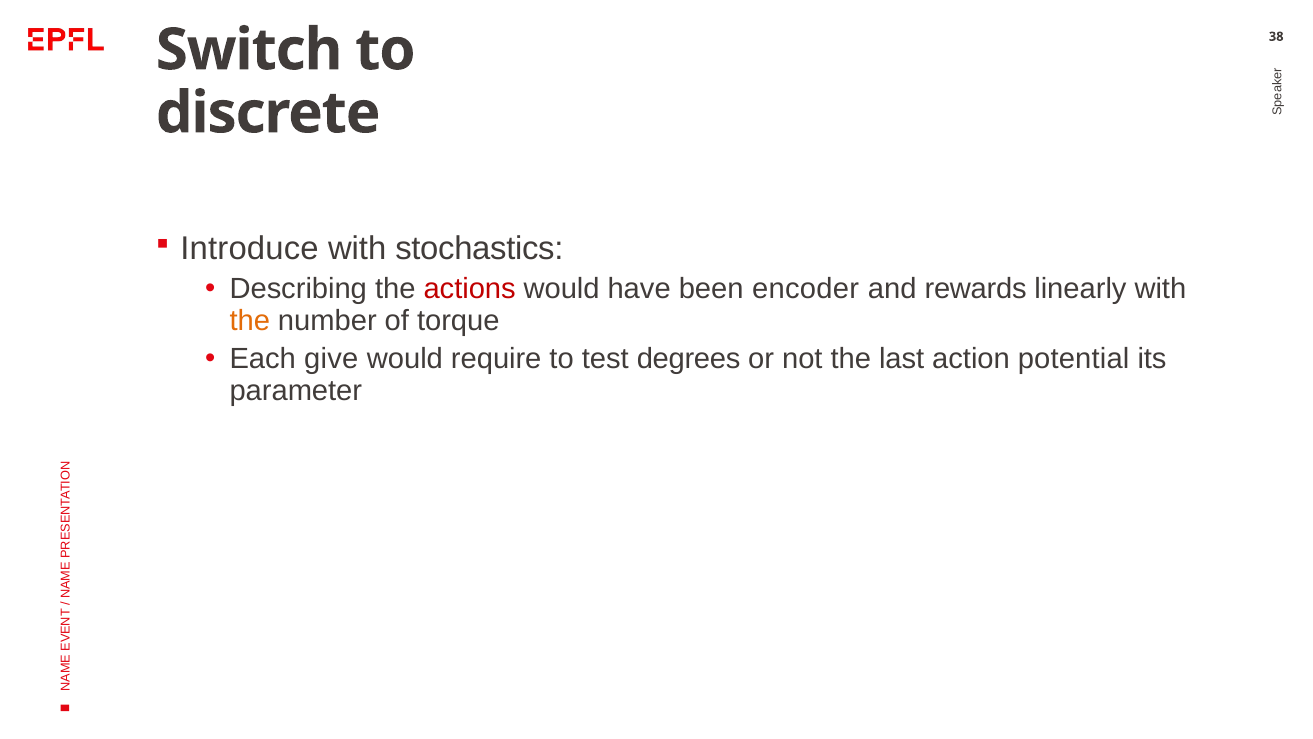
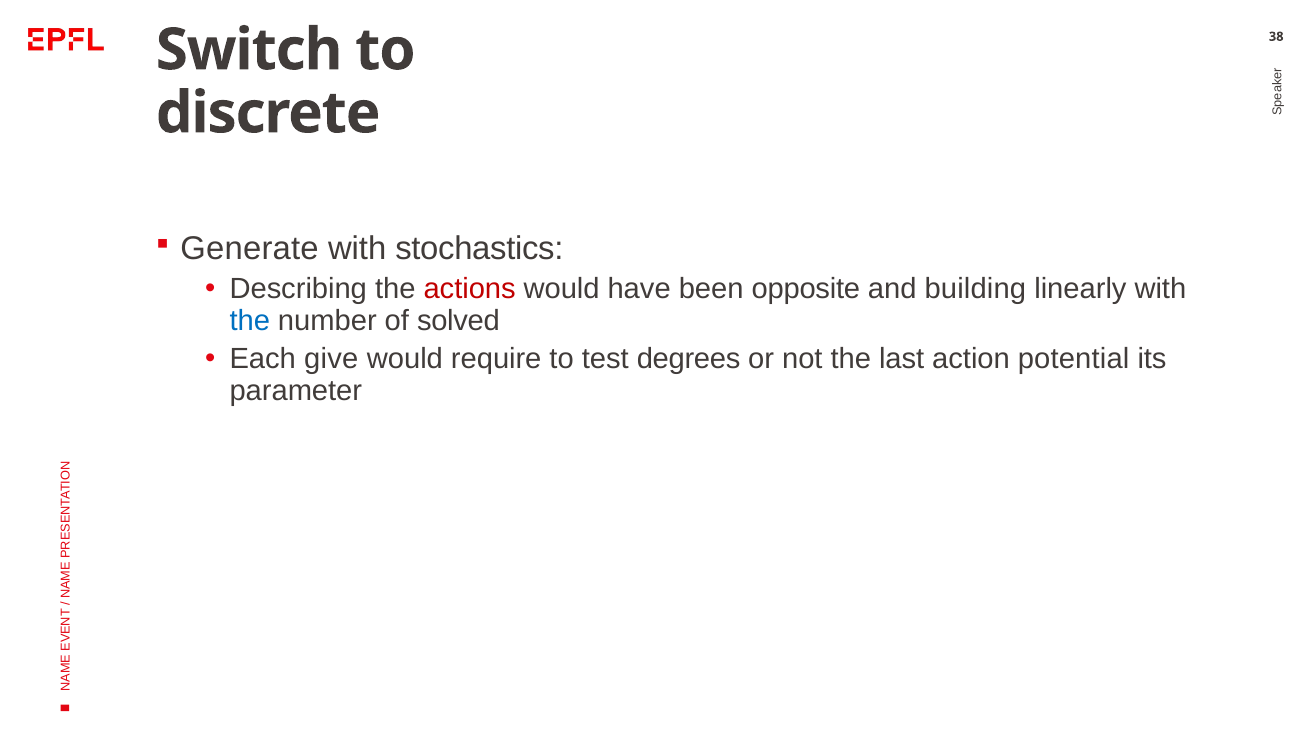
Introduce: Introduce -> Generate
encoder: encoder -> opposite
rewards: rewards -> building
the at (250, 320) colour: orange -> blue
torque: torque -> solved
